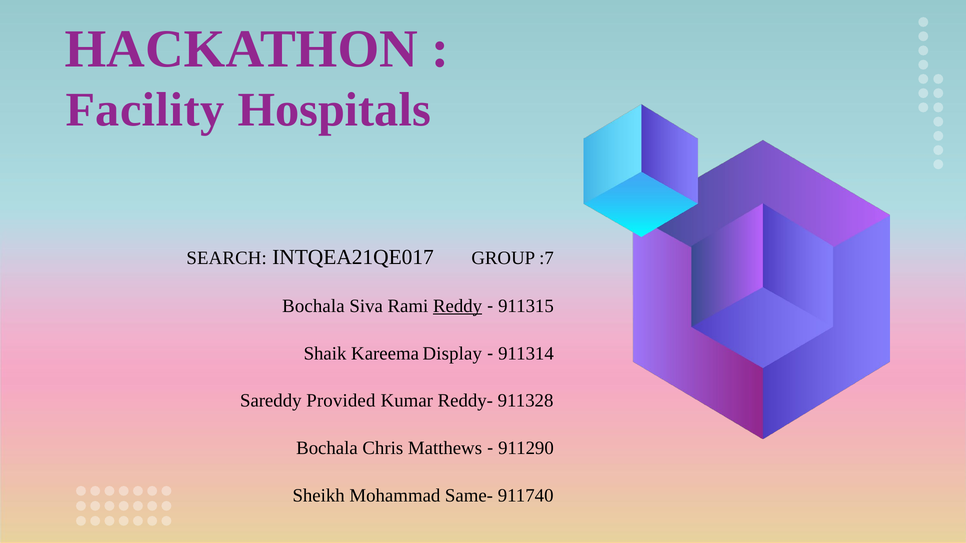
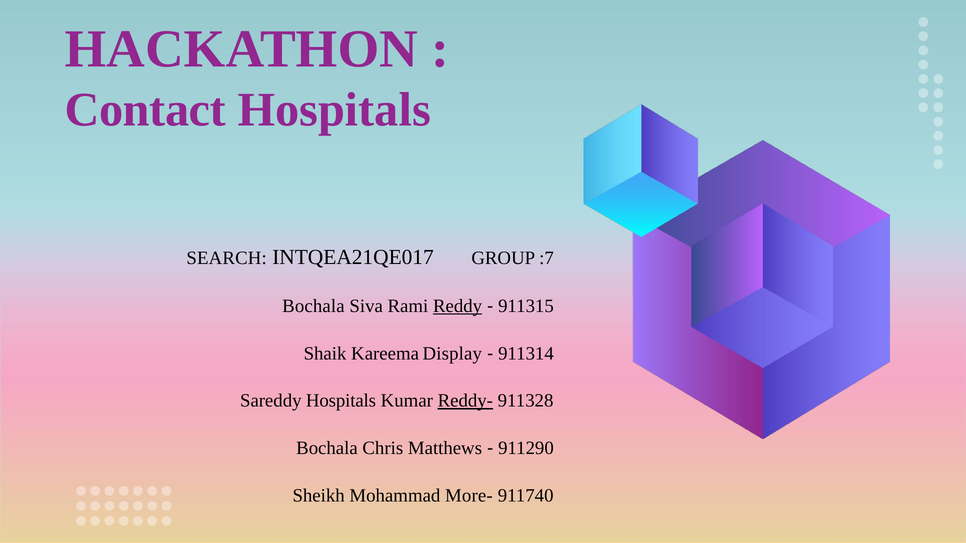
Facility: Facility -> Contact
Sareddy Provided: Provided -> Hospitals
Reddy- underline: none -> present
Same-: Same- -> More-
